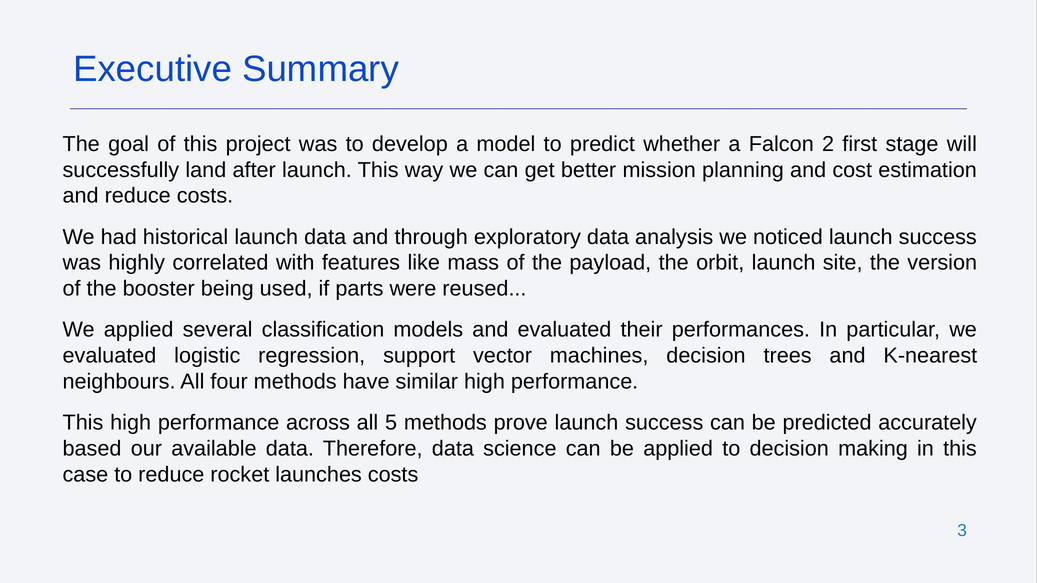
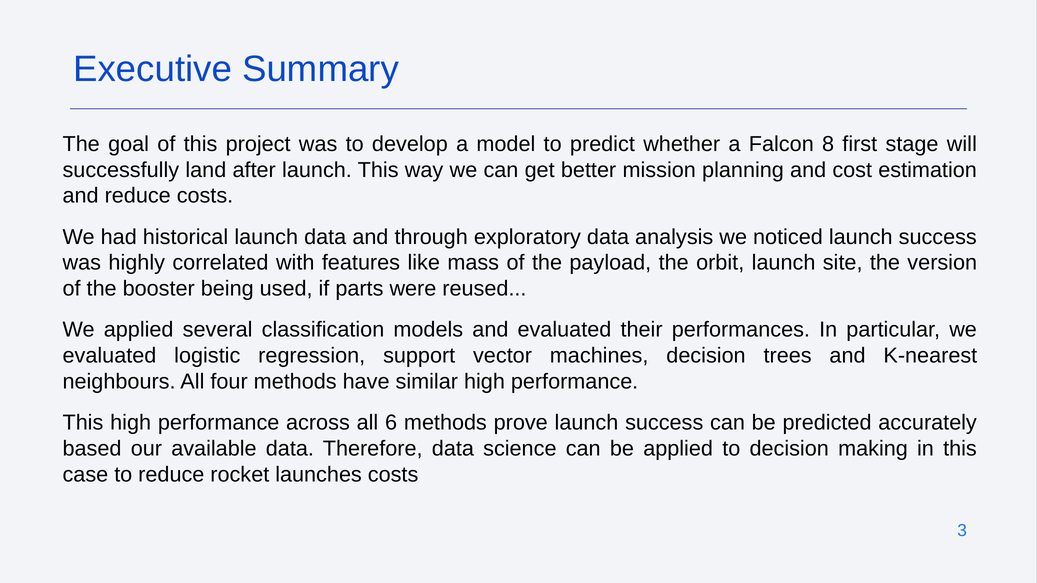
2: 2 -> 8
5: 5 -> 6
